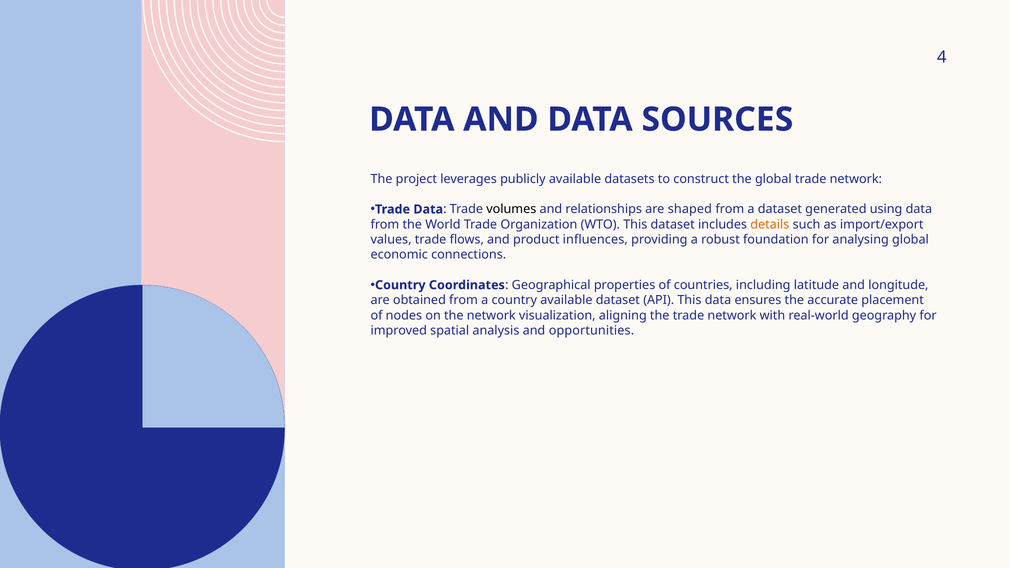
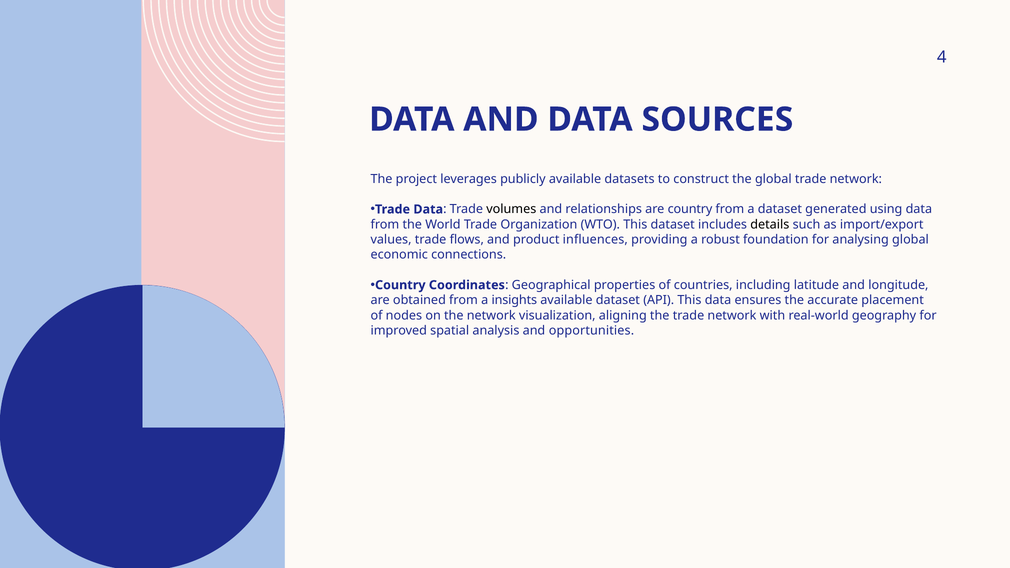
are shaped: shaped -> country
details colour: orange -> black
a country: country -> insights
